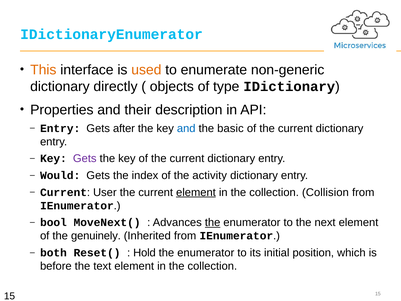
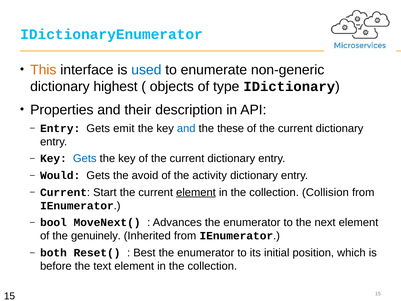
used colour: orange -> blue
directly: directly -> highest
after: after -> emit
basic: basic -> these
Gets at (85, 159) colour: purple -> blue
index: index -> avoid
User: User -> Start
the at (213, 222) underline: present -> none
Hold: Hold -> Best
